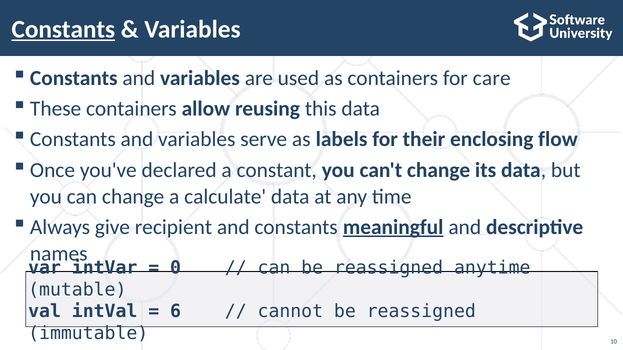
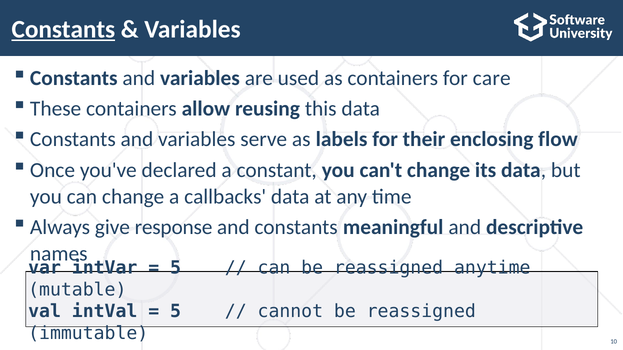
calculate: calculate -> callbacks
recipient: recipient -> response
meaningful underline: present -> none
0 at (176, 268): 0 -> 5
6 at (176, 312): 6 -> 5
